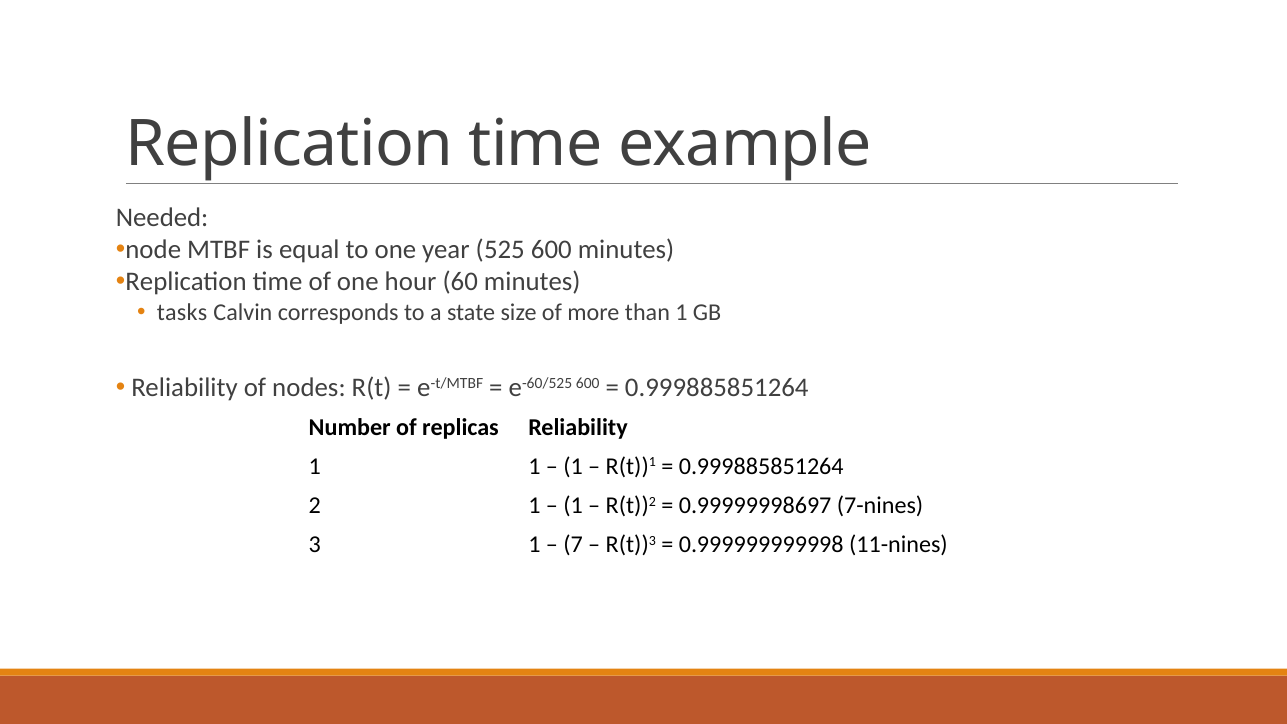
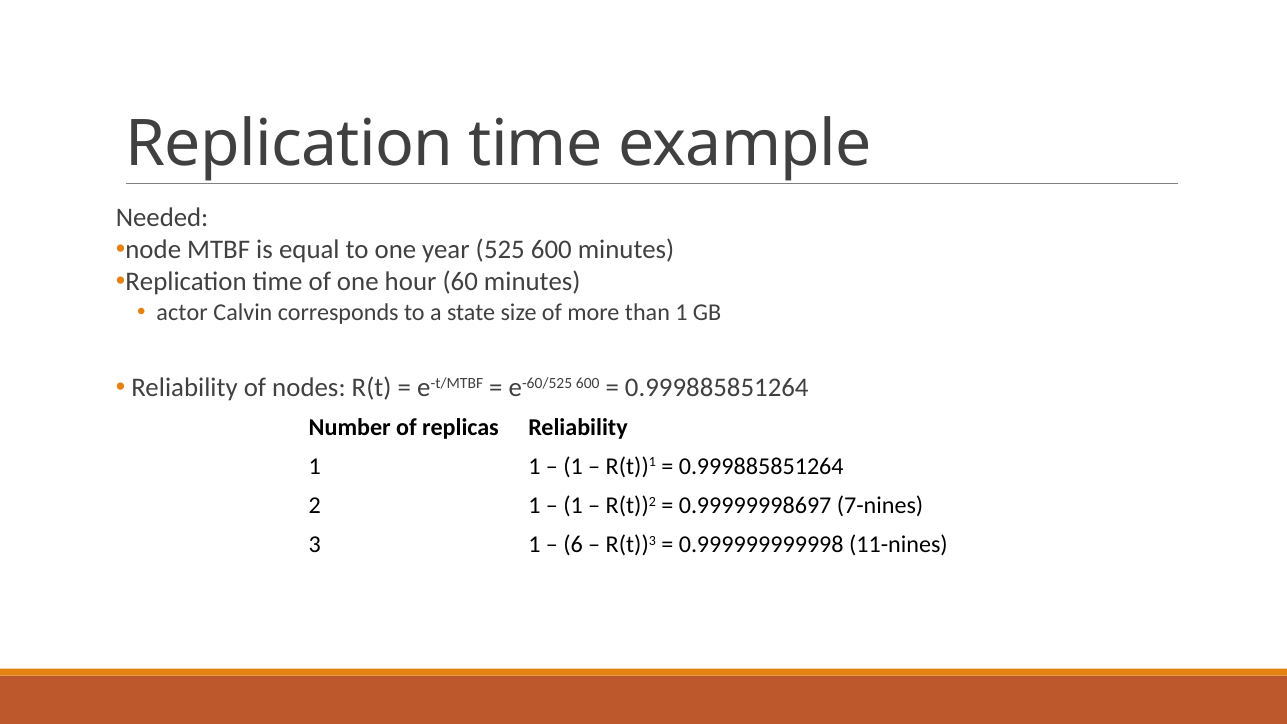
tasks: tasks -> actor
7: 7 -> 6
